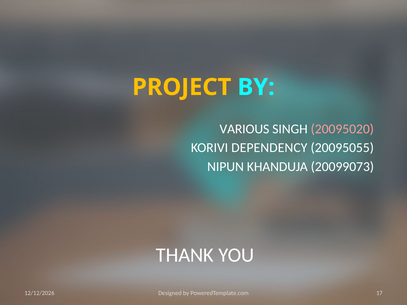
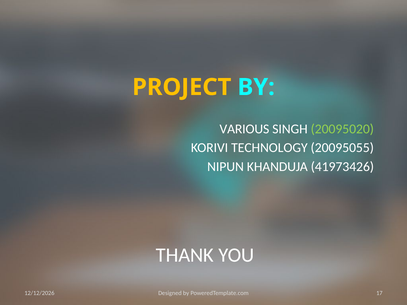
20095020 colour: pink -> light green
DEPENDENCY: DEPENDENCY -> TECHNOLOGY
20099073: 20099073 -> 41973426
